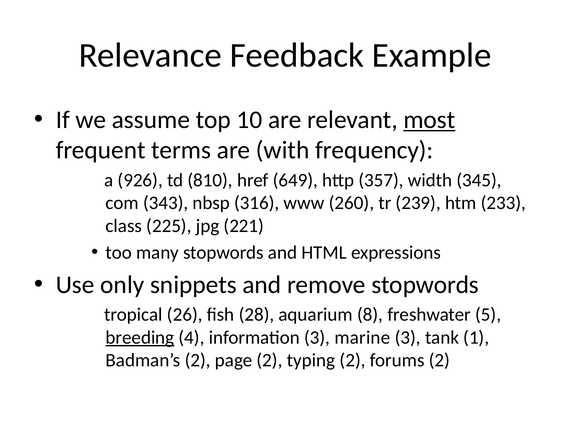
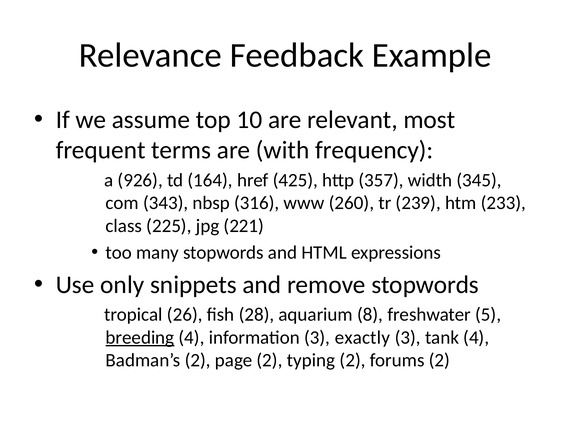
most underline: present -> none
810: 810 -> 164
649: 649 -> 425
marine: marine -> exactly
tank 1: 1 -> 4
